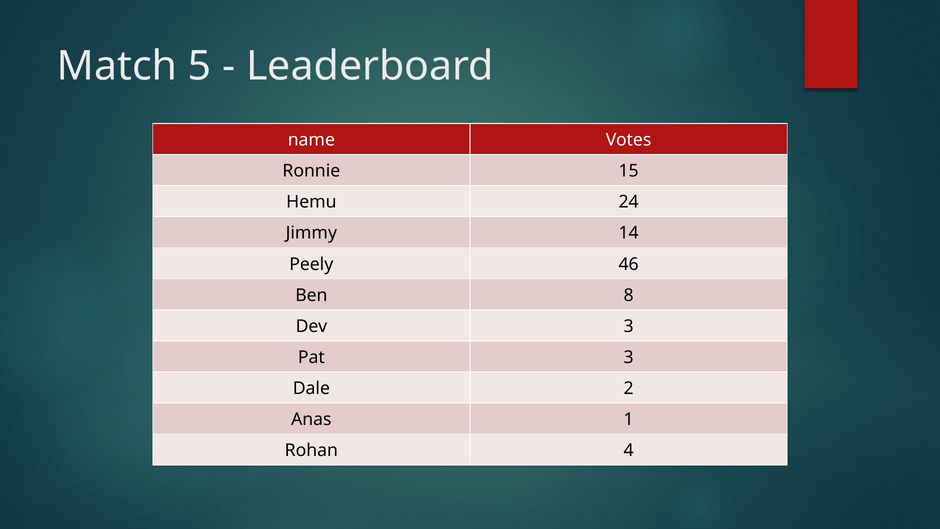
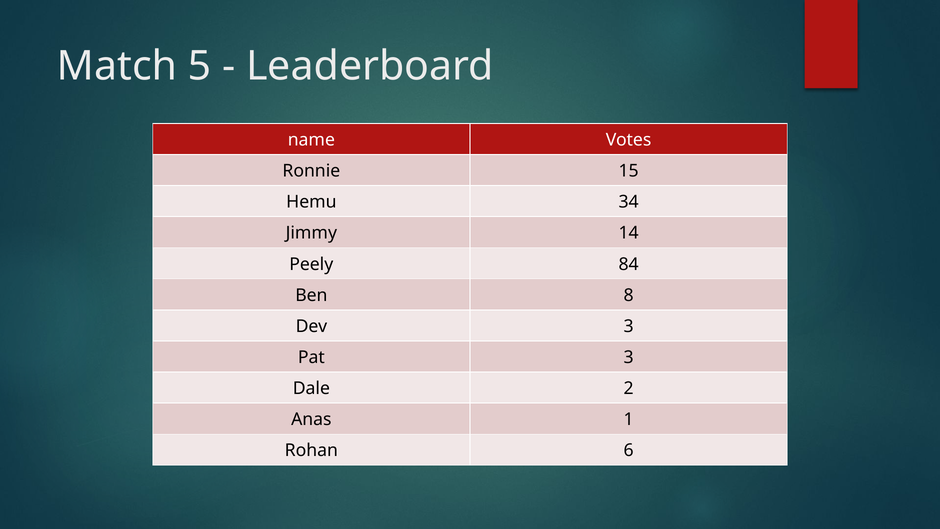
24: 24 -> 34
46: 46 -> 84
4: 4 -> 6
